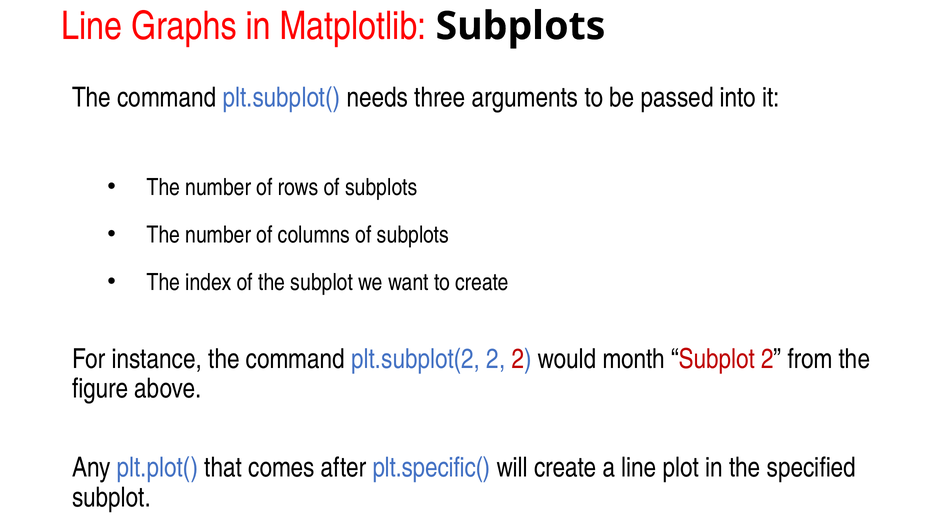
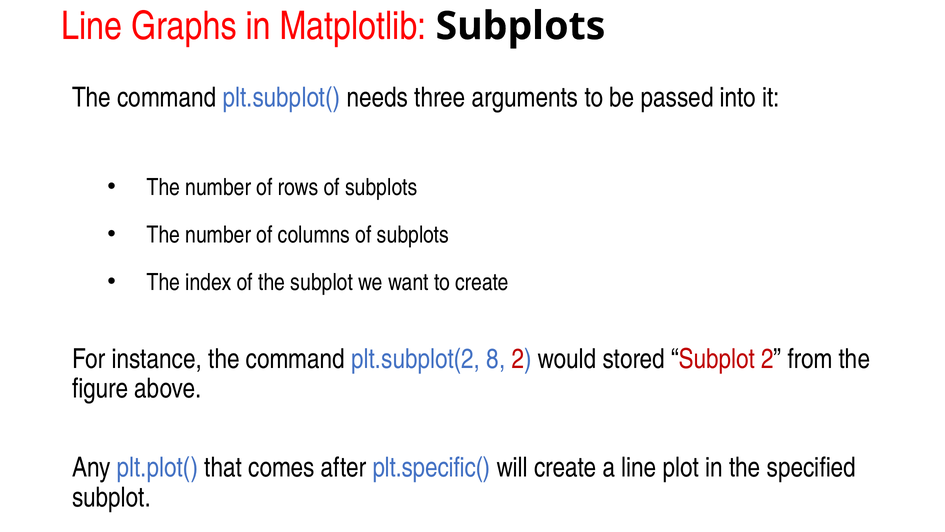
plt.subplot(2 2: 2 -> 8
month: month -> stored
